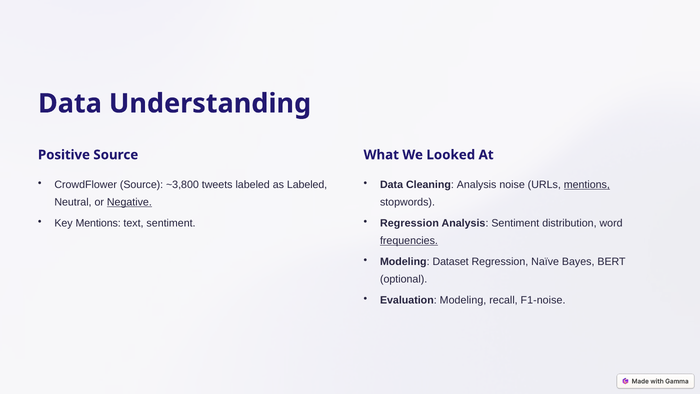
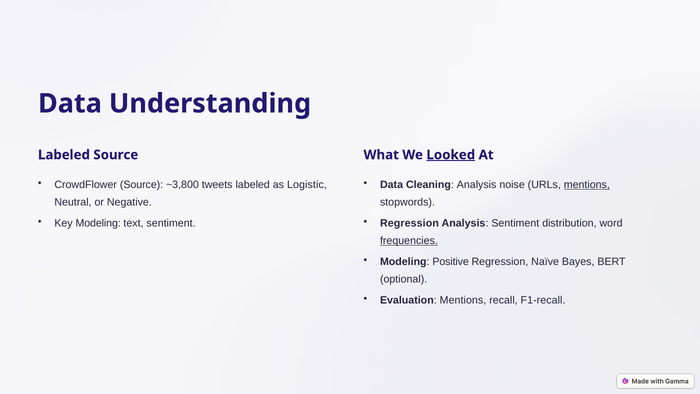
Positive at (64, 155): Positive -> Labeled
Looked underline: none -> present
as Labeled: Labeled -> Logistic
Negative underline: present -> none
Key Mentions: Mentions -> Modeling
Dataset: Dataset -> Positive
Evaluation Modeling: Modeling -> Mentions
F1-noise: F1-noise -> F1-recall
